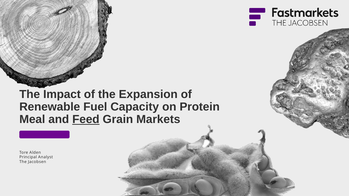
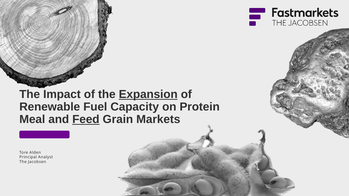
Expansion underline: none -> present
